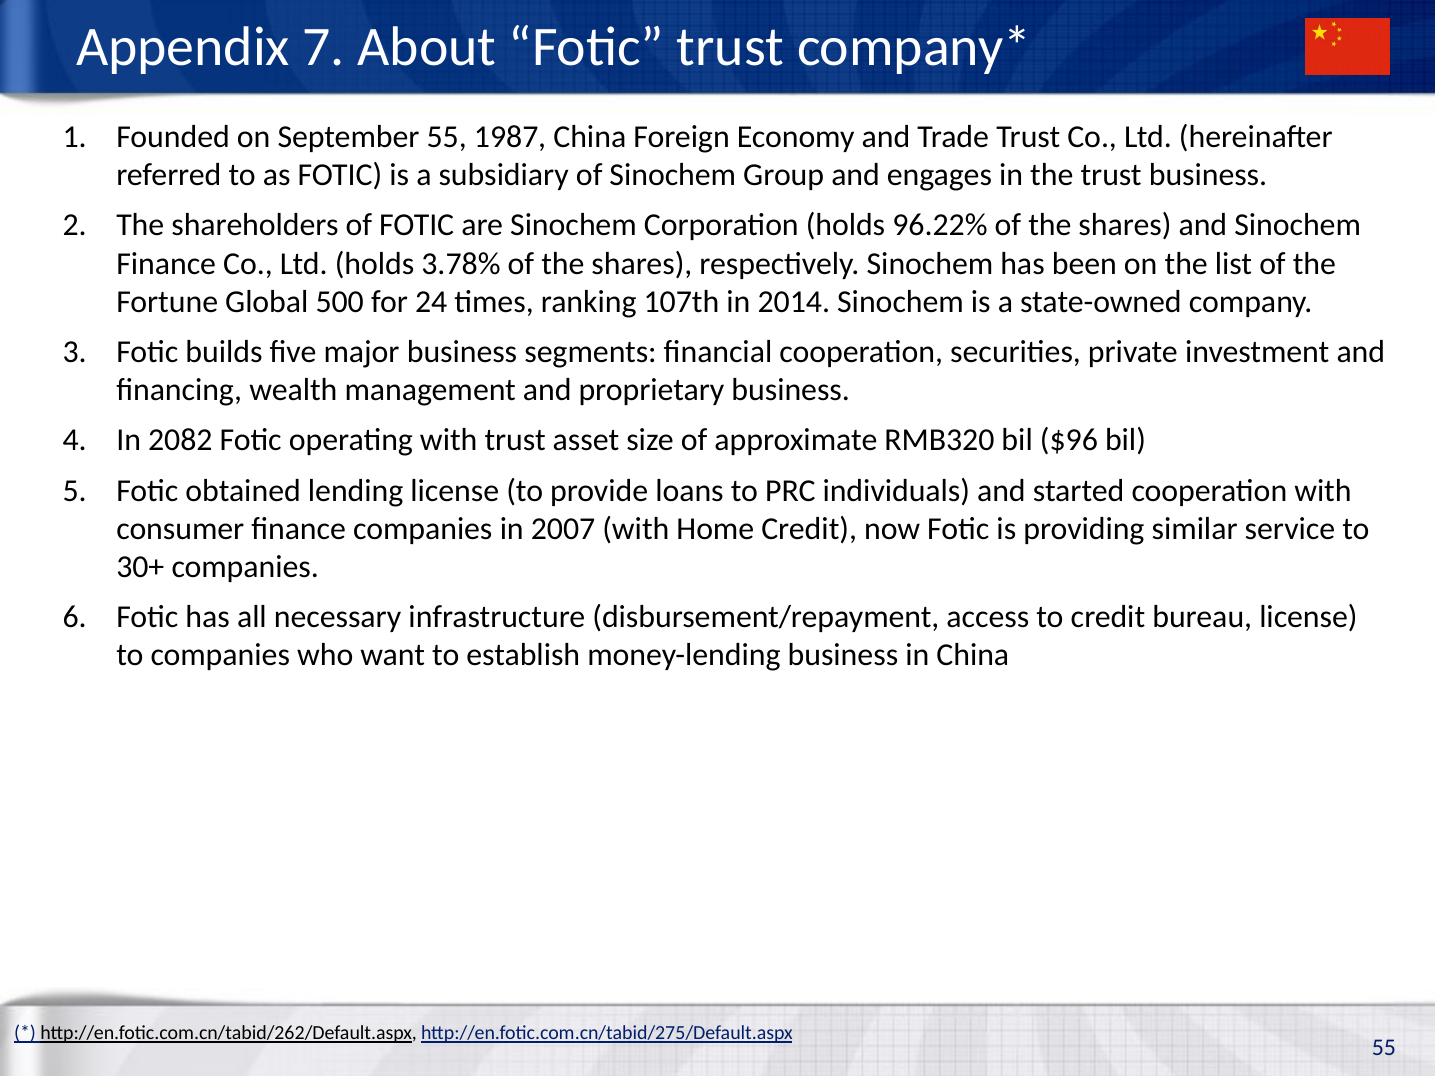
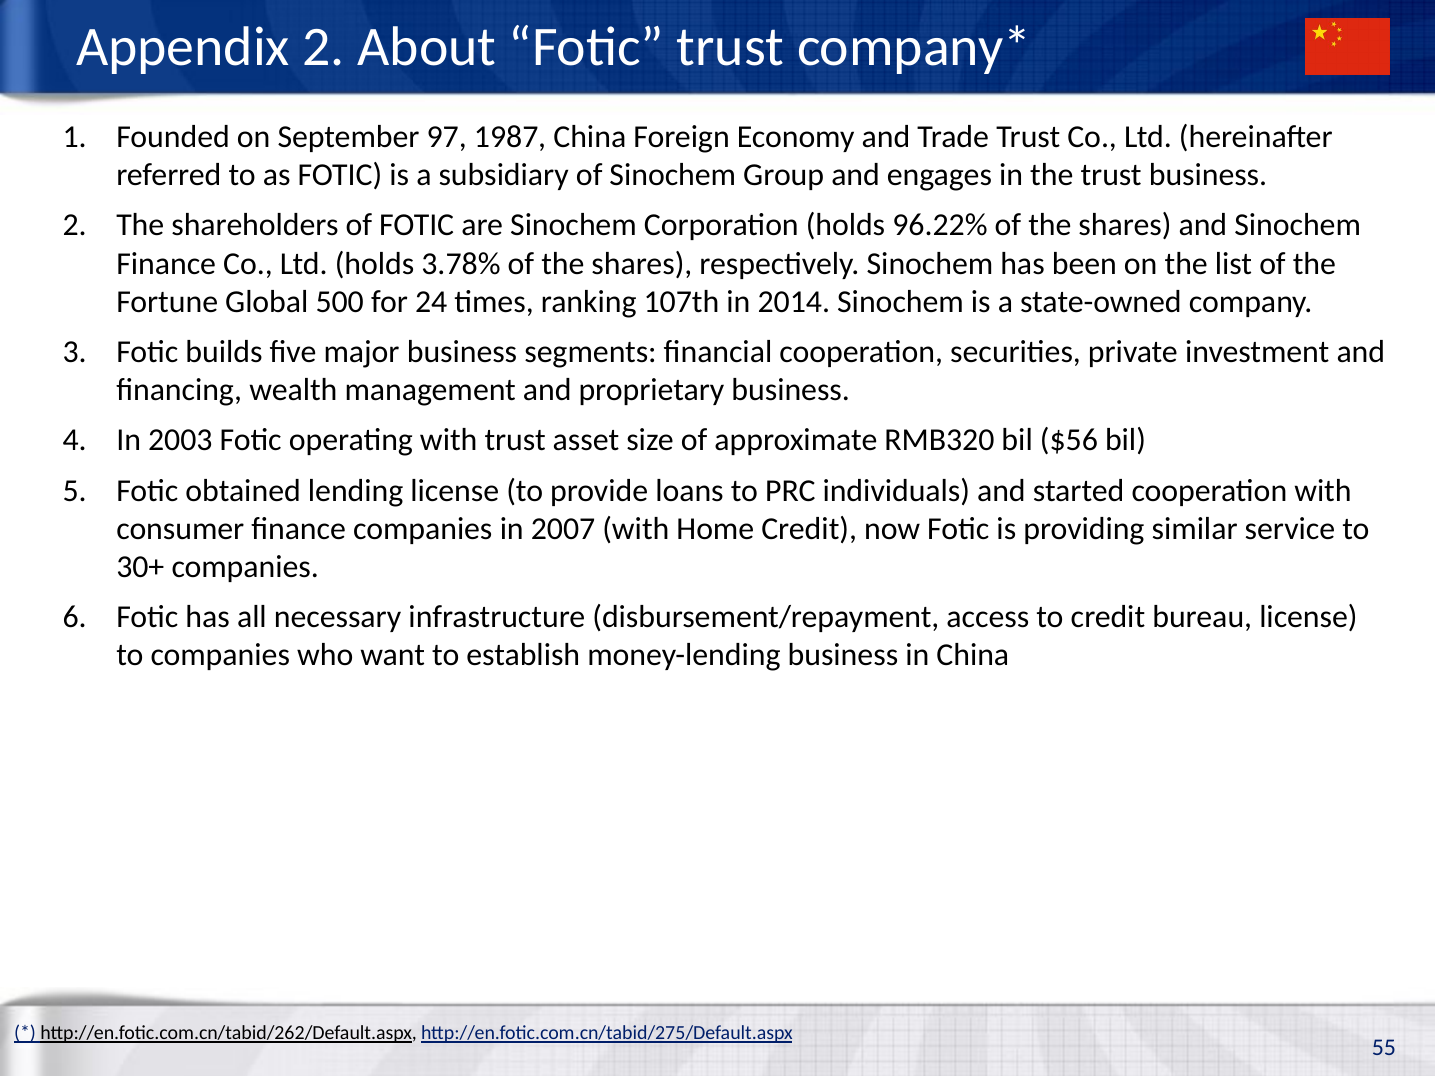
Appendix 7: 7 -> 2
September 55: 55 -> 97
2082: 2082 -> 2003
$96: $96 -> $56
